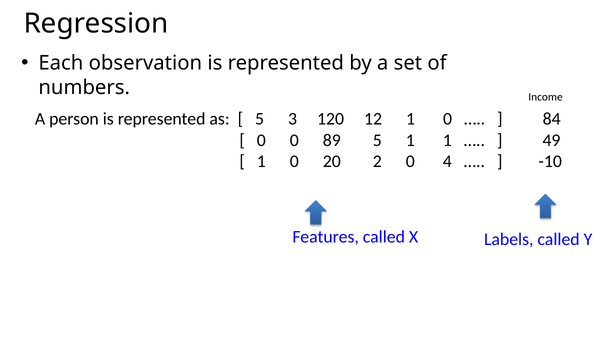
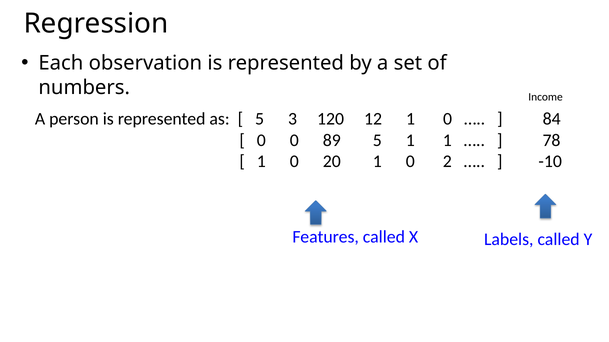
49: 49 -> 78
20 2: 2 -> 1
4: 4 -> 2
